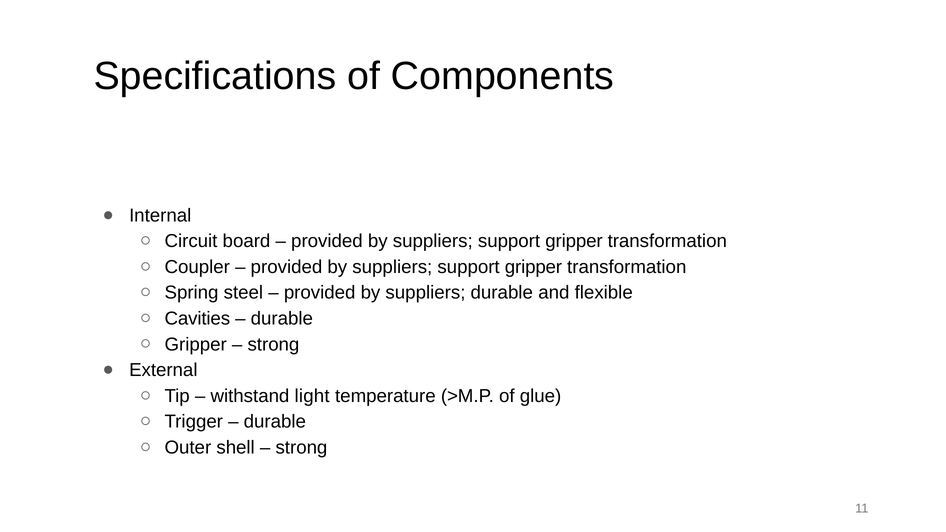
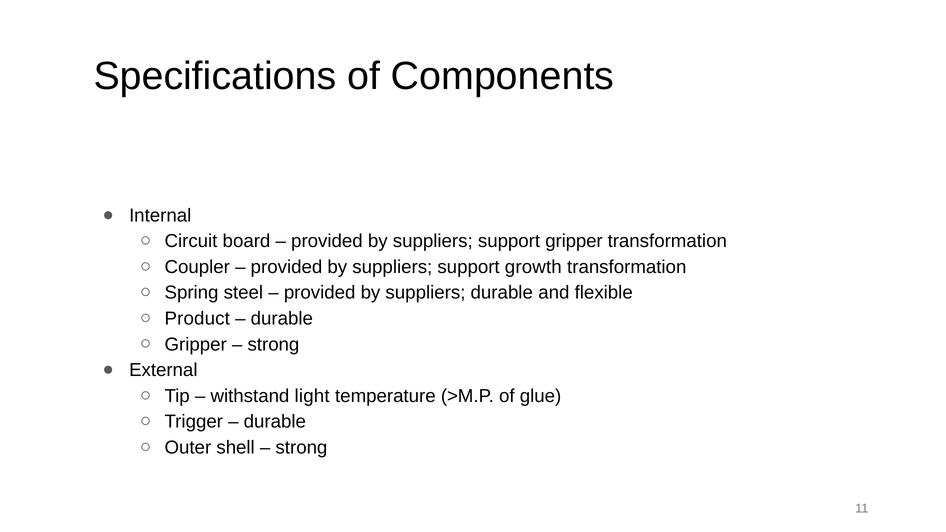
gripper at (533, 267): gripper -> growth
Cavities: Cavities -> Product
